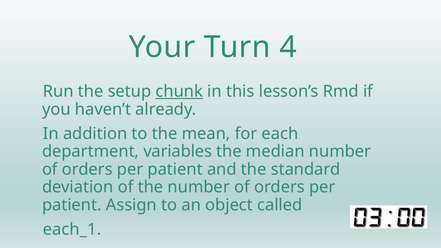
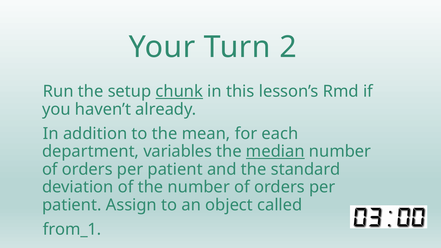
4: 4 -> 2
median underline: none -> present
each_1: each_1 -> from_1
